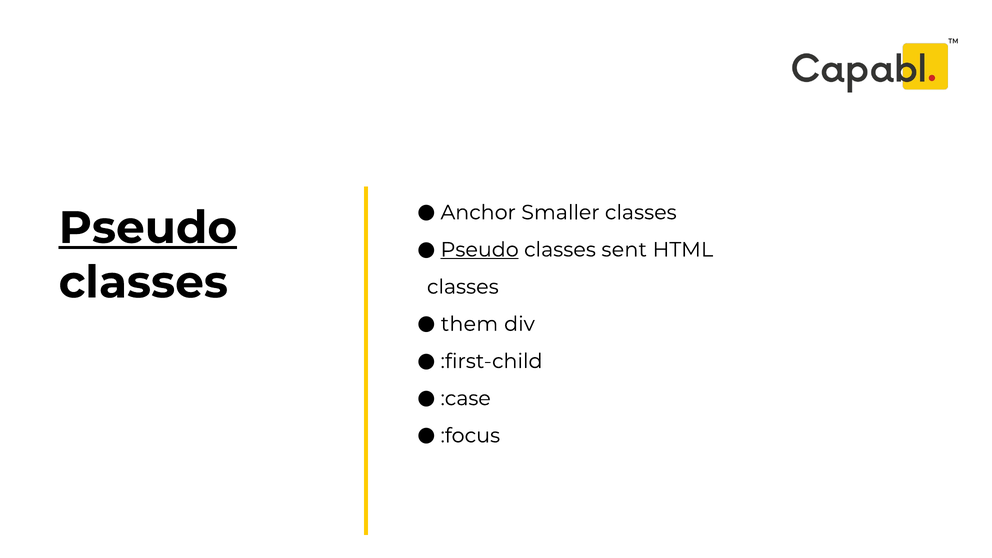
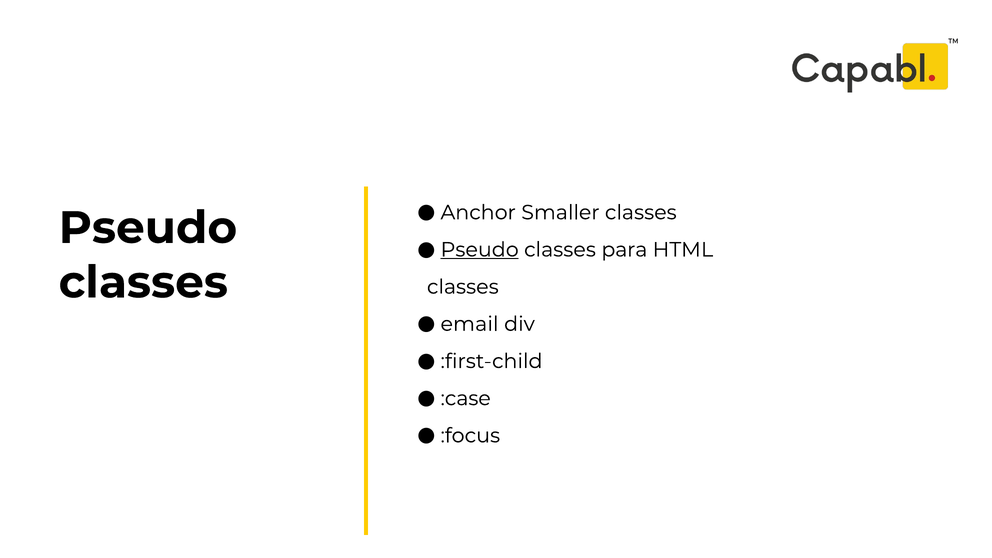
Pseudo at (148, 228) underline: present -> none
sent: sent -> para
them: them -> email
